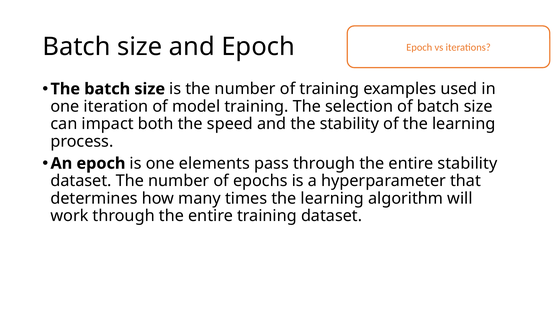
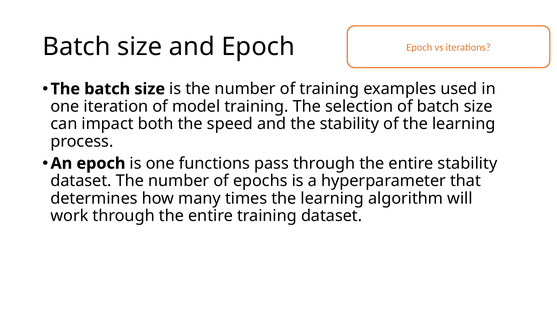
elements: elements -> functions
